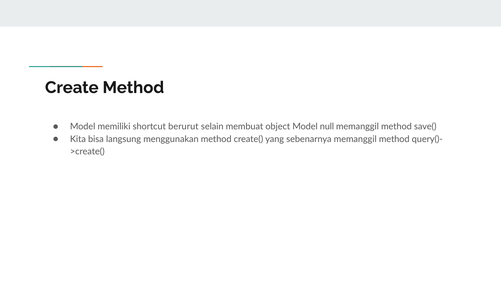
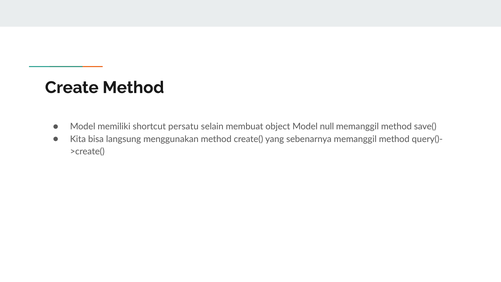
berurut: berurut -> persatu
